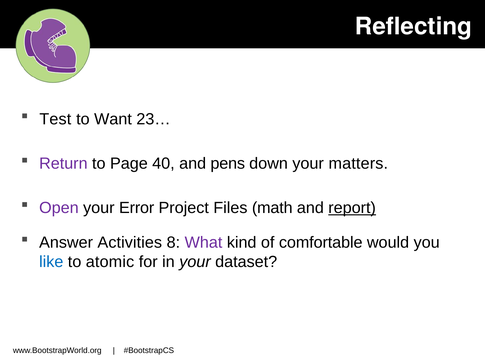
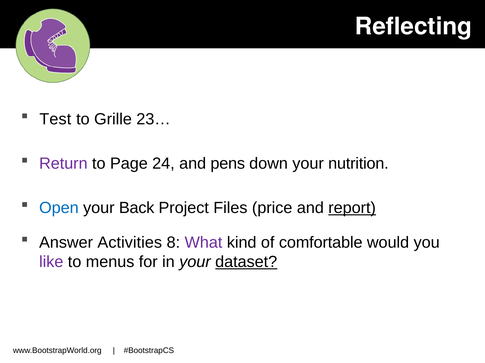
Want: Want -> Grille
40: 40 -> 24
matters: matters -> nutrition
Open colour: purple -> blue
Error: Error -> Back
math: math -> price
like colour: blue -> purple
atomic: atomic -> menus
dataset underline: none -> present
